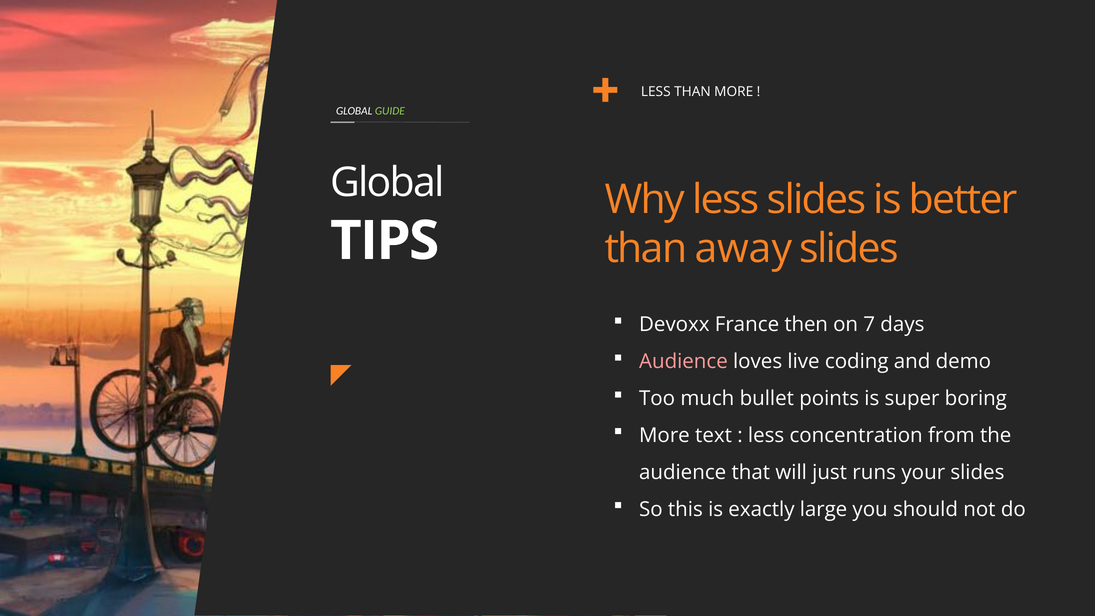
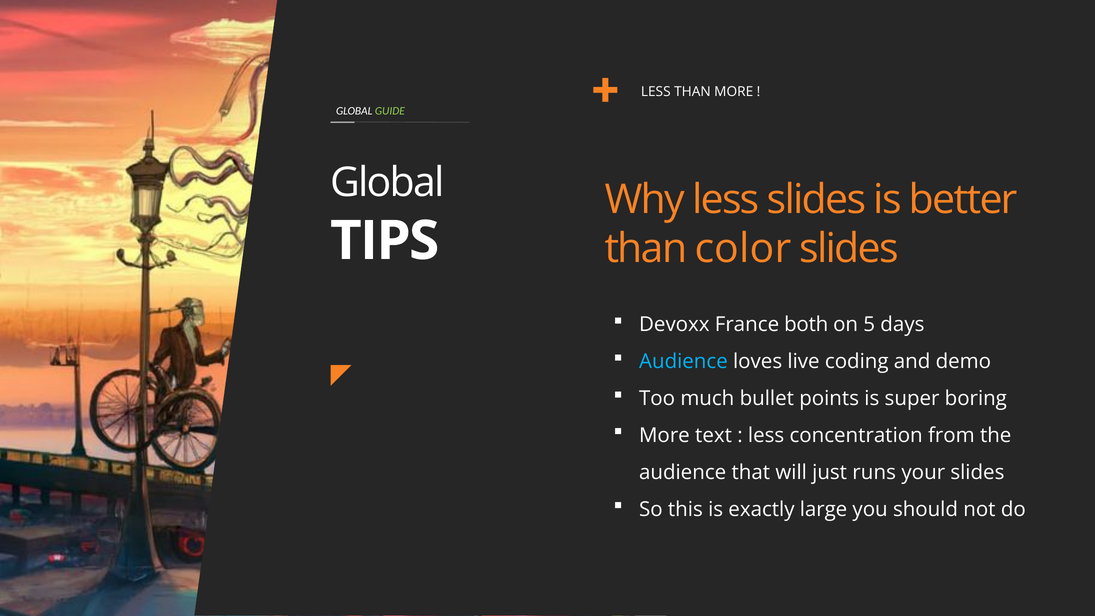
away: away -> color
then: then -> both
7: 7 -> 5
Audience at (683, 362) colour: pink -> light blue
